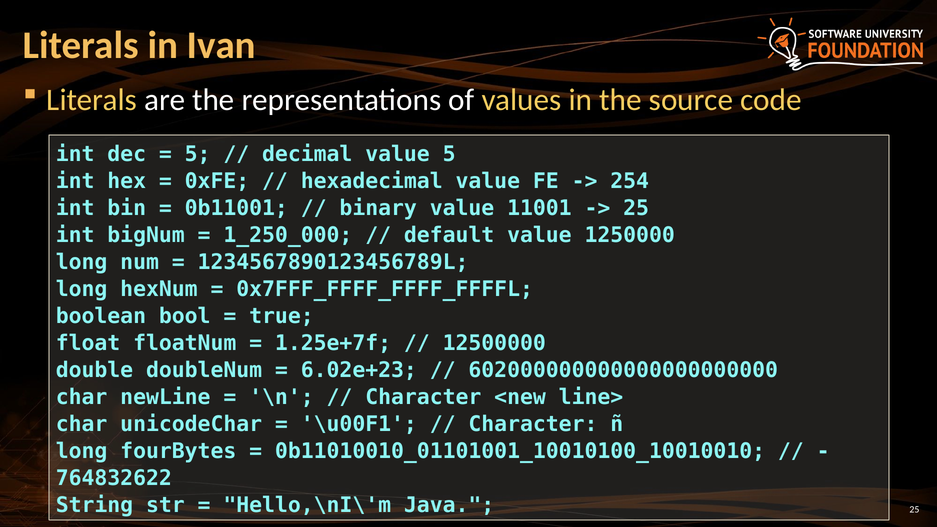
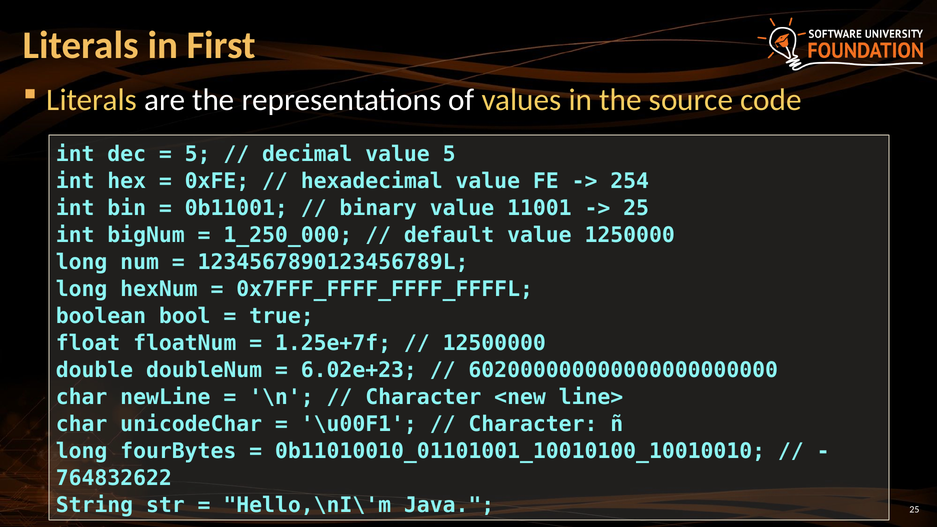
Ivan: Ivan -> First
